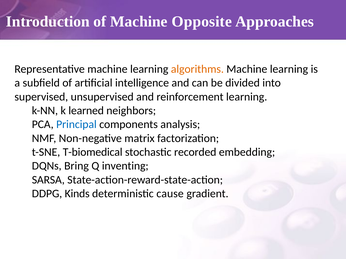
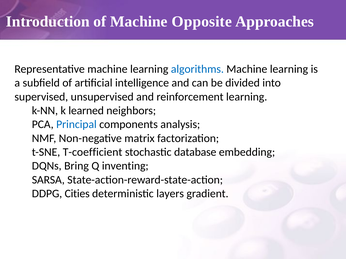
algorithms colour: orange -> blue
T-biomedical: T-biomedical -> T-coefficient
recorded: recorded -> database
Kinds: Kinds -> Cities
cause: cause -> layers
